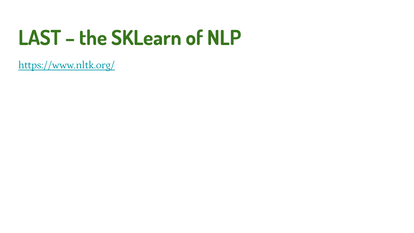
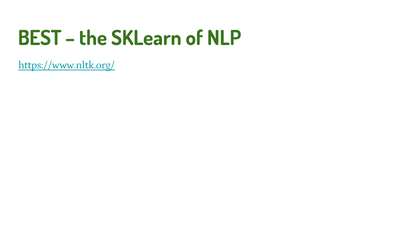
LAST: LAST -> BEST
